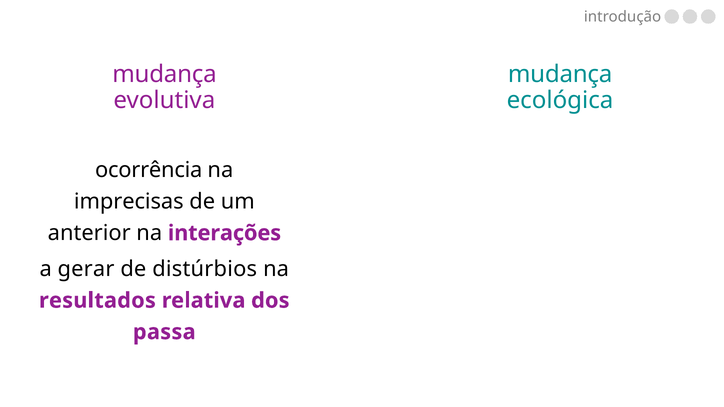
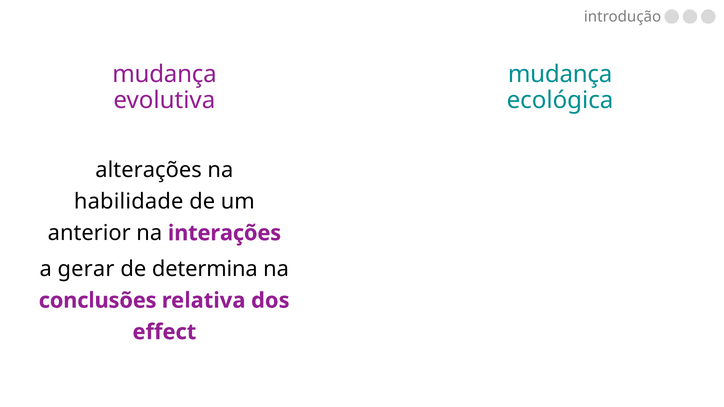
ocorrência: ocorrência -> alterações
imprecisas: imprecisas -> habilidade
distúrbios: distúrbios -> determina
resultados: resultados -> conclusões
passa: passa -> effect
